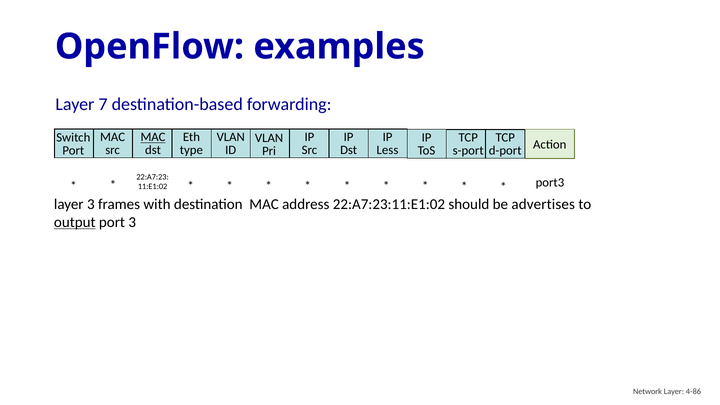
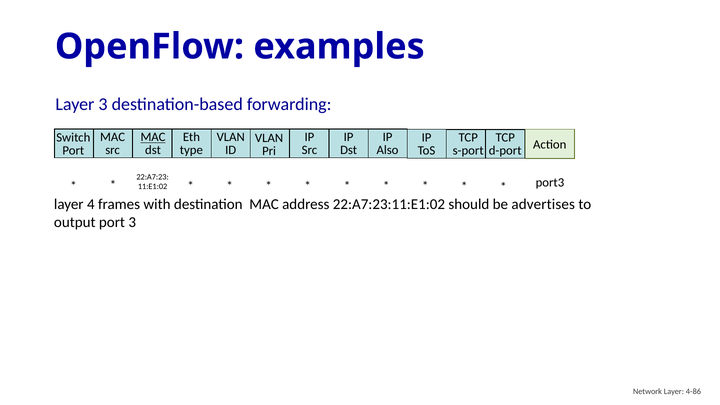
Layer 7: 7 -> 3
Less: Less -> Also
layer 3: 3 -> 4
output underline: present -> none
